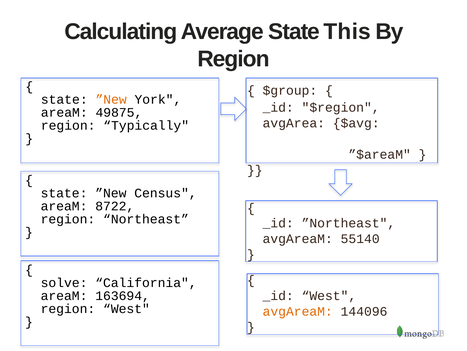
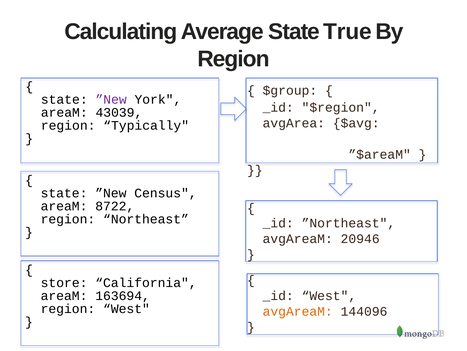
This: This -> True
”New at (111, 99) colour: orange -> purple
49875: 49875 -> 43039
55140: 55140 -> 20946
solve: solve -> store
